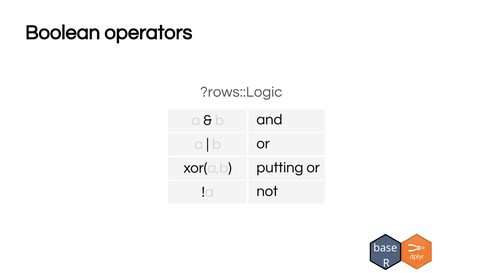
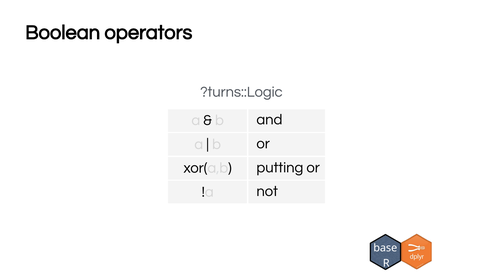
?rows::Logic: ?rows::Logic -> ?turns::Logic
